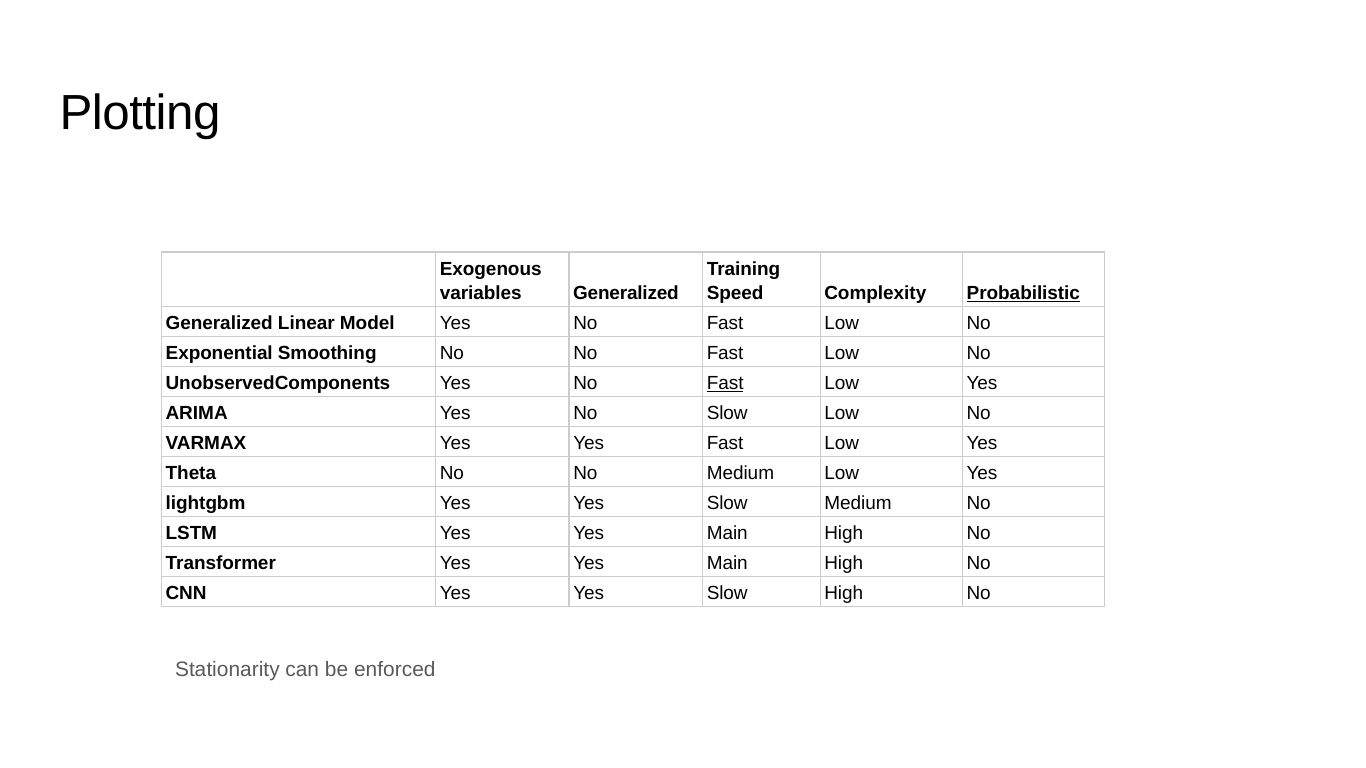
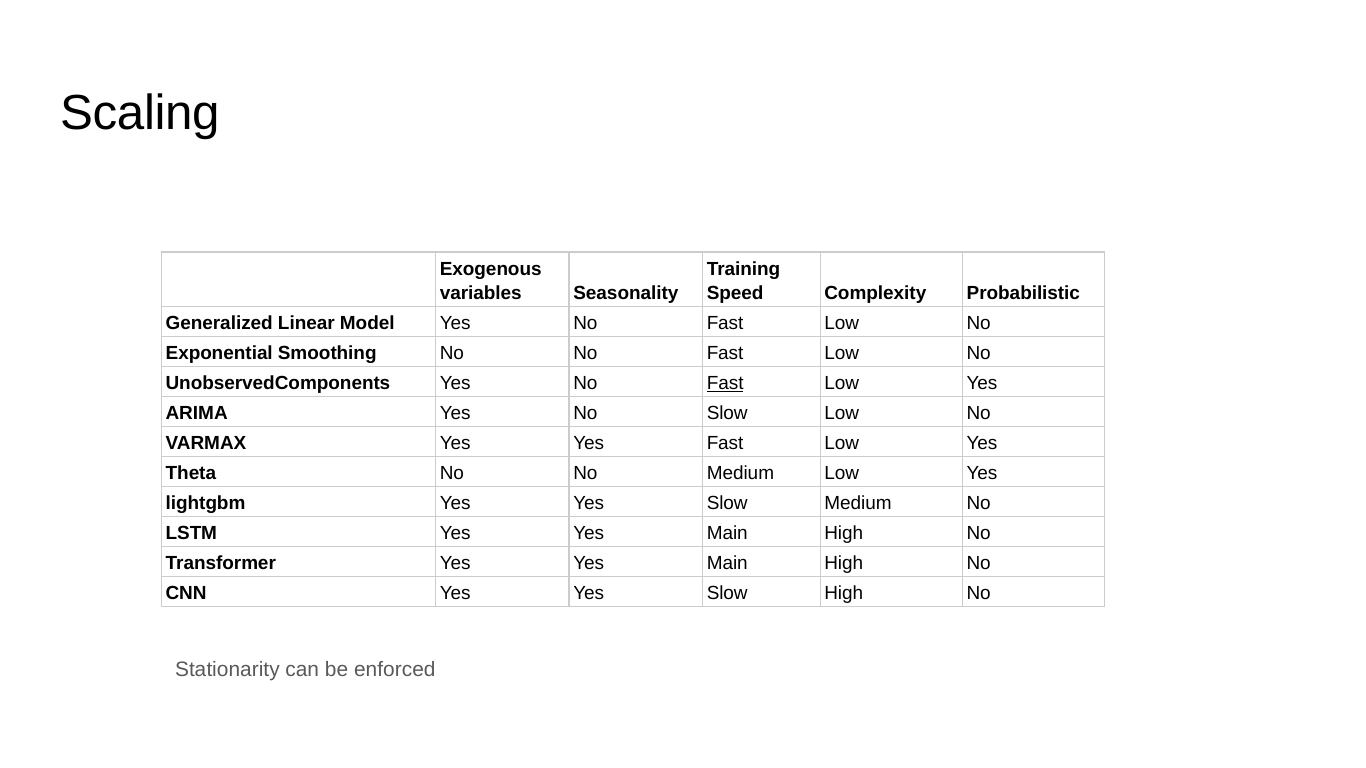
Plotting: Plotting -> Scaling
variables Generalized: Generalized -> Seasonality
Probabilistic underline: present -> none
